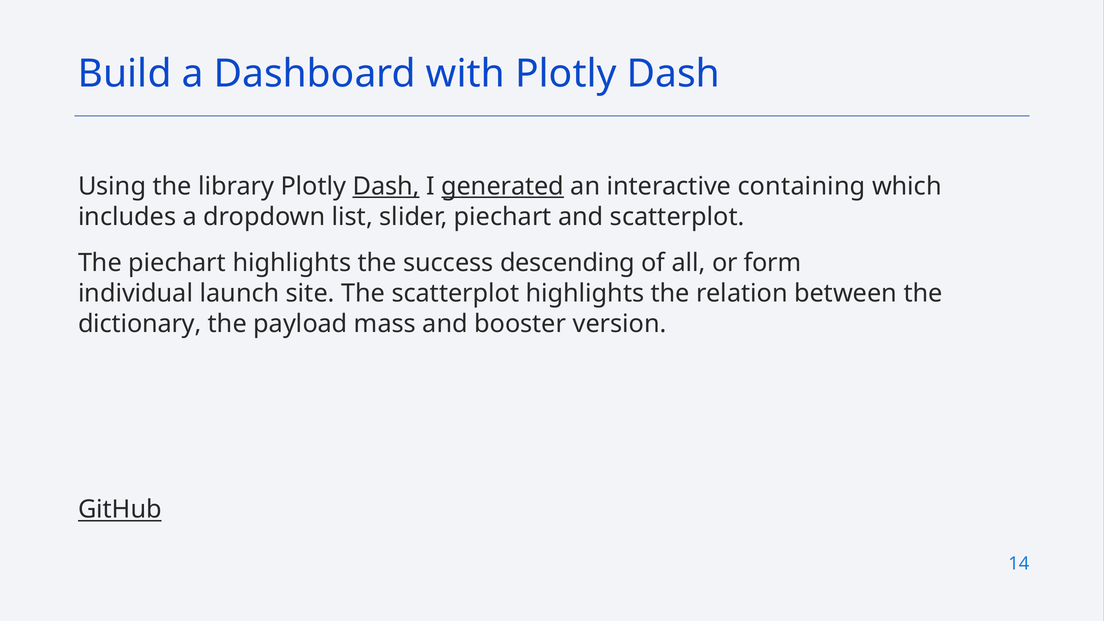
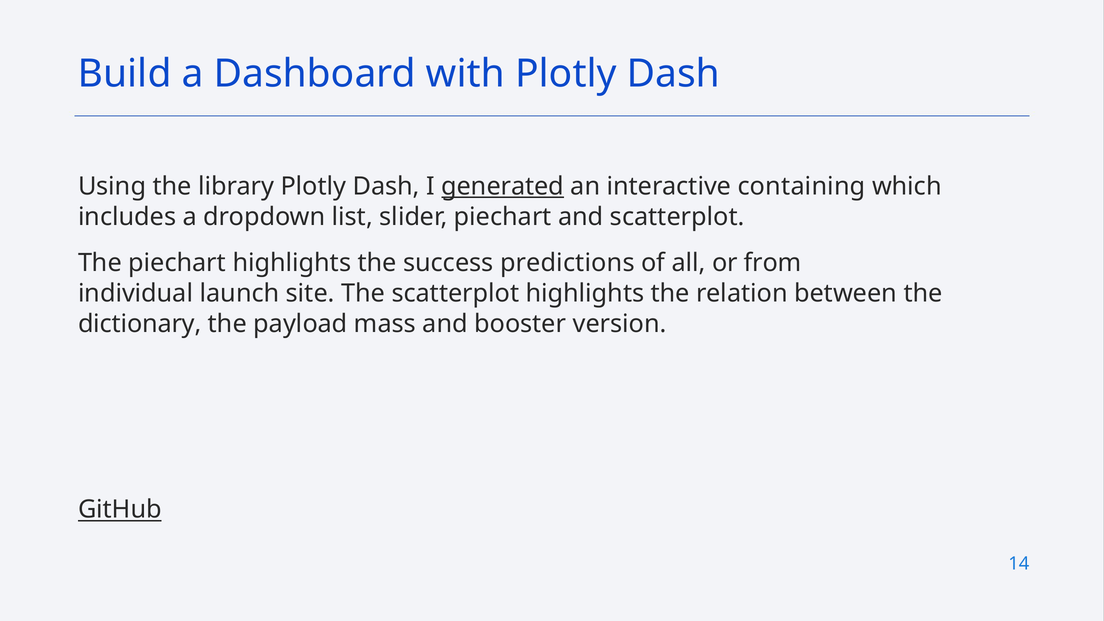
Dash at (386, 186) underline: present -> none
descending: descending -> predictions
form: form -> from
